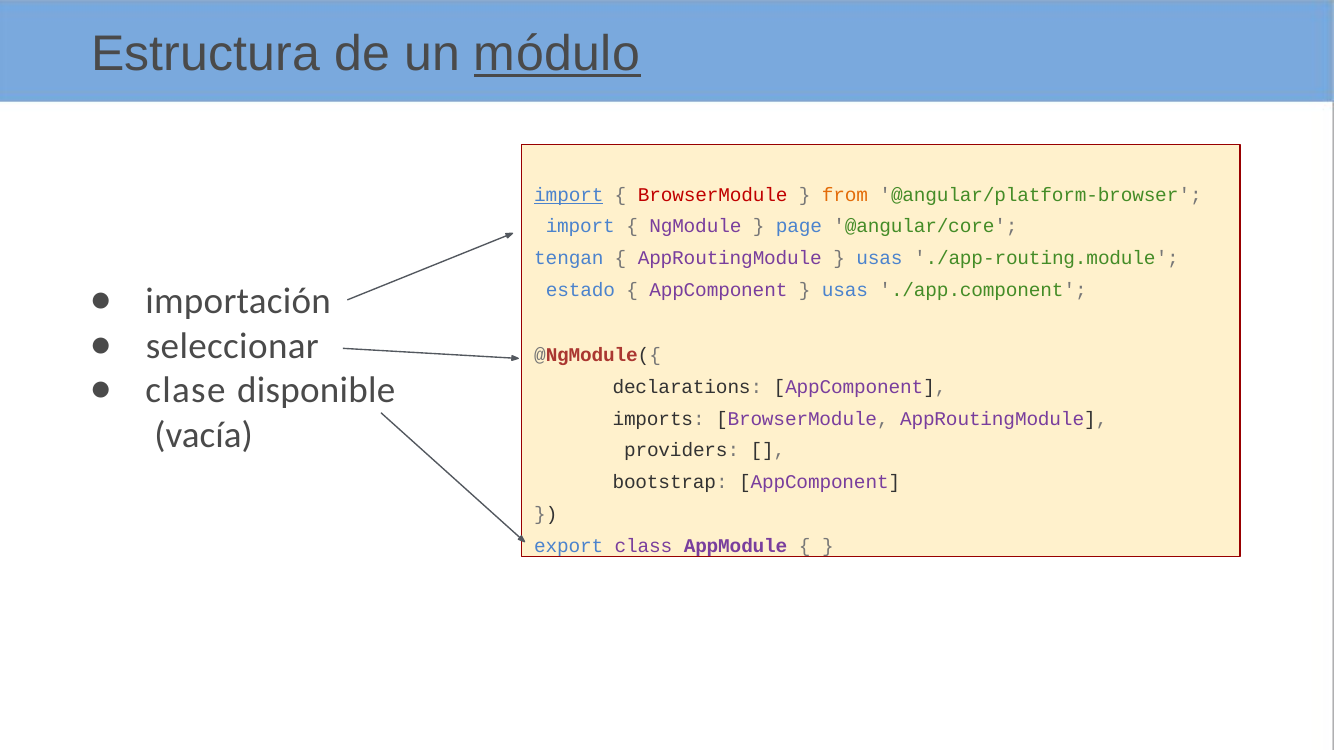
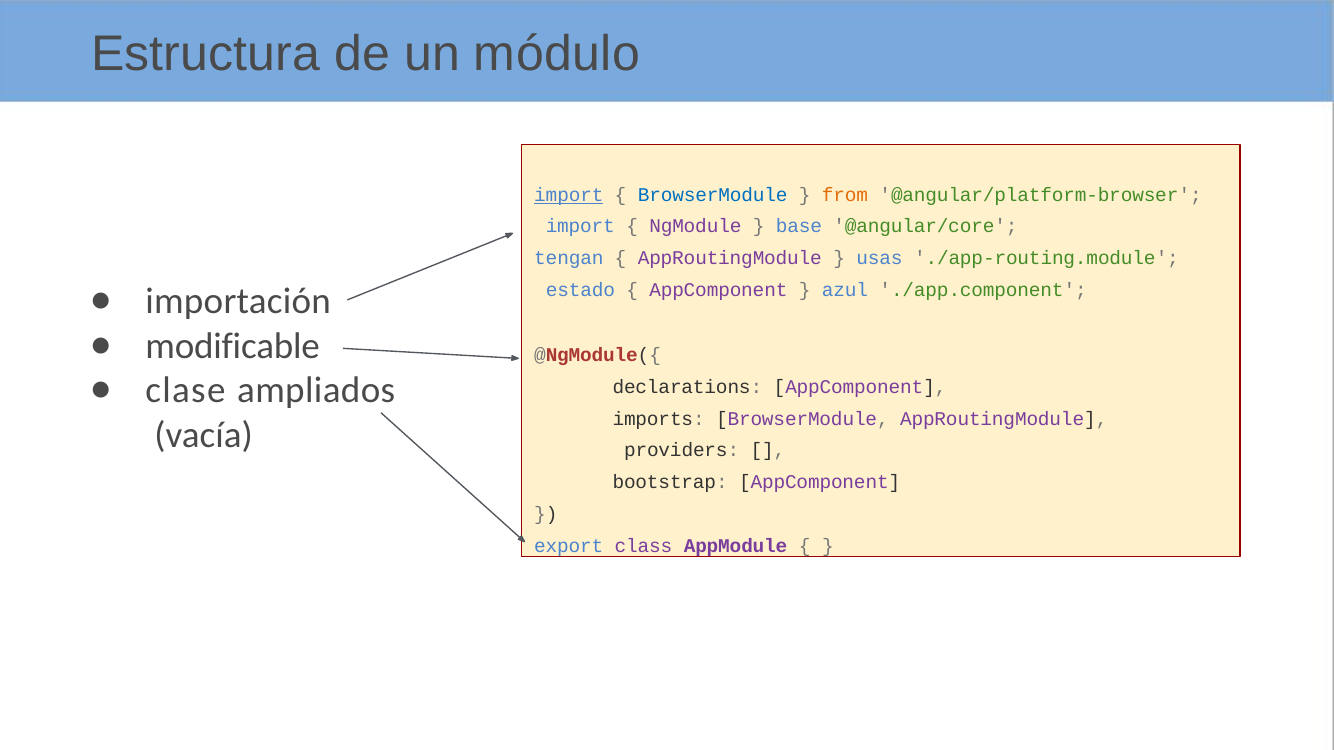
módulo underline: present -> none
BrowserModule at (713, 195) colour: red -> blue
page: page -> base
usas at (845, 290): usas -> azul
seleccionar: seleccionar -> modificable
disponible: disponible -> ampliados
